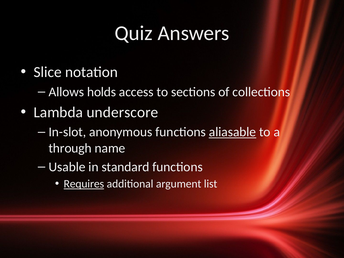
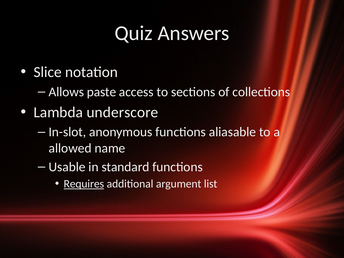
holds: holds -> paste
aliasable underline: present -> none
through: through -> allowed
